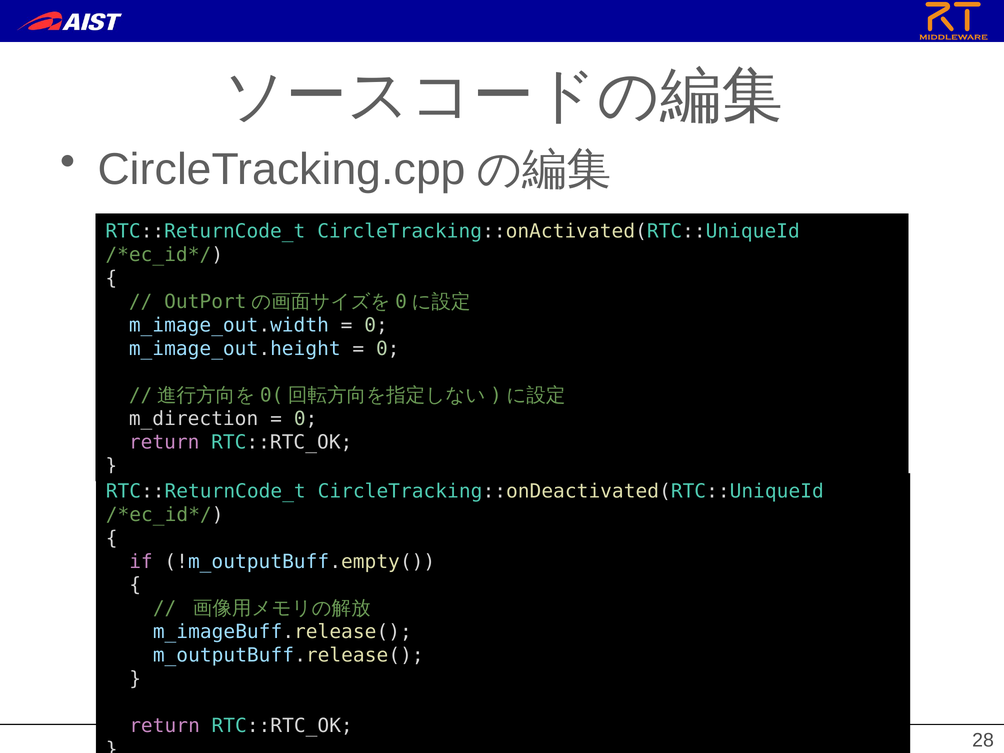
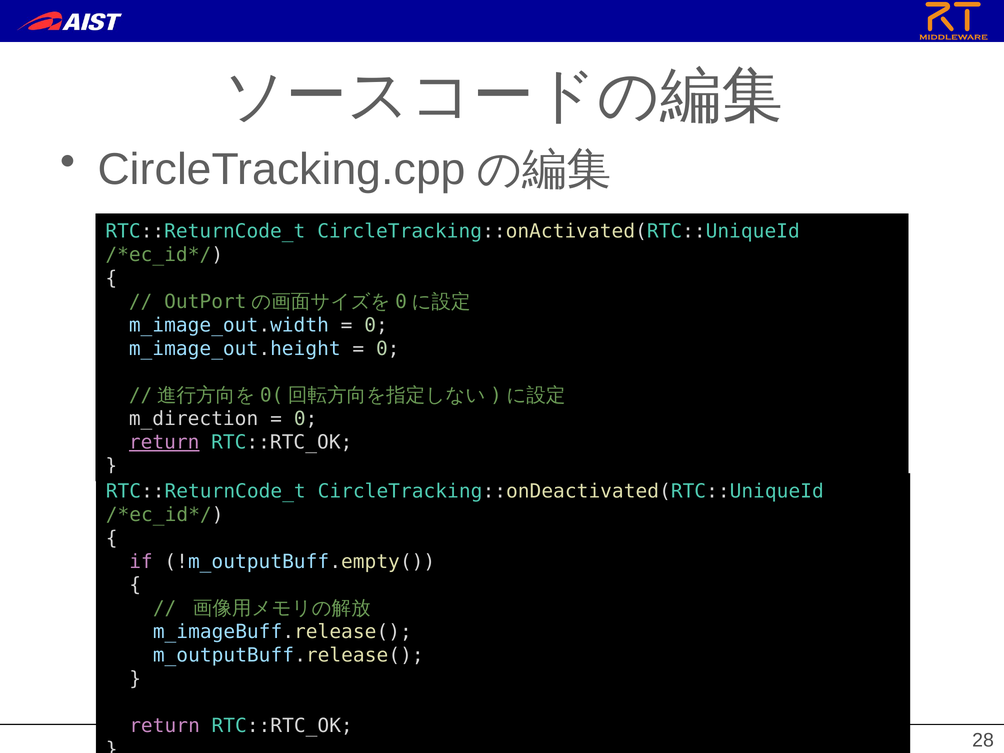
return at (164, 442) underline: none -> present
